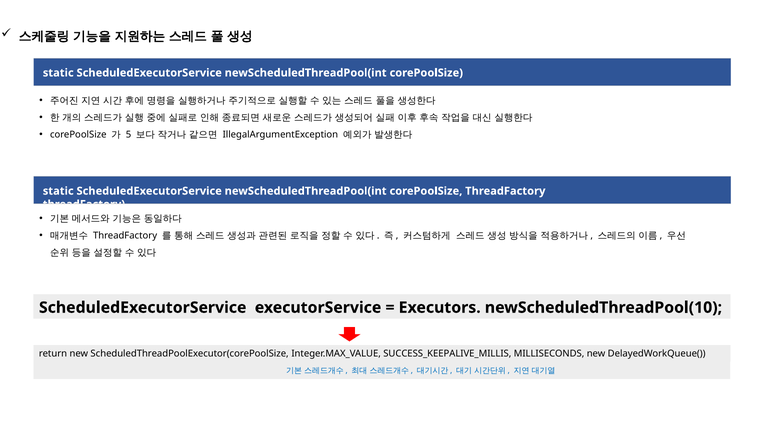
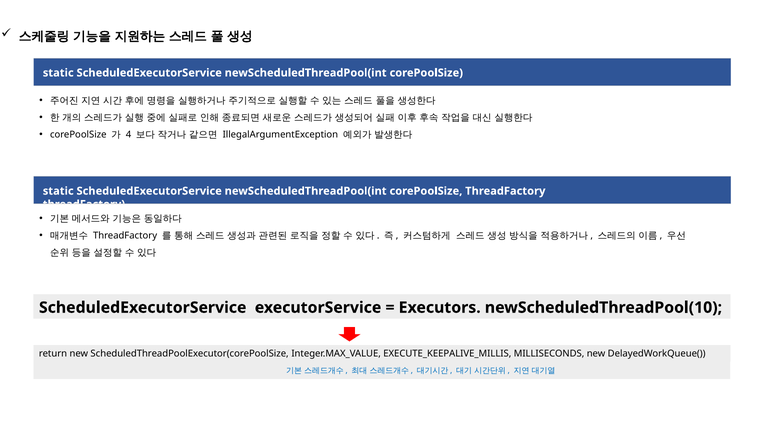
5: 5 -> 4
SUCCESS_KEEPALIVE_MILLIS: SUCCESS_KEEPALIVE_MILLIS -> EXECUTE_KEEPALIVE_MILLIS
